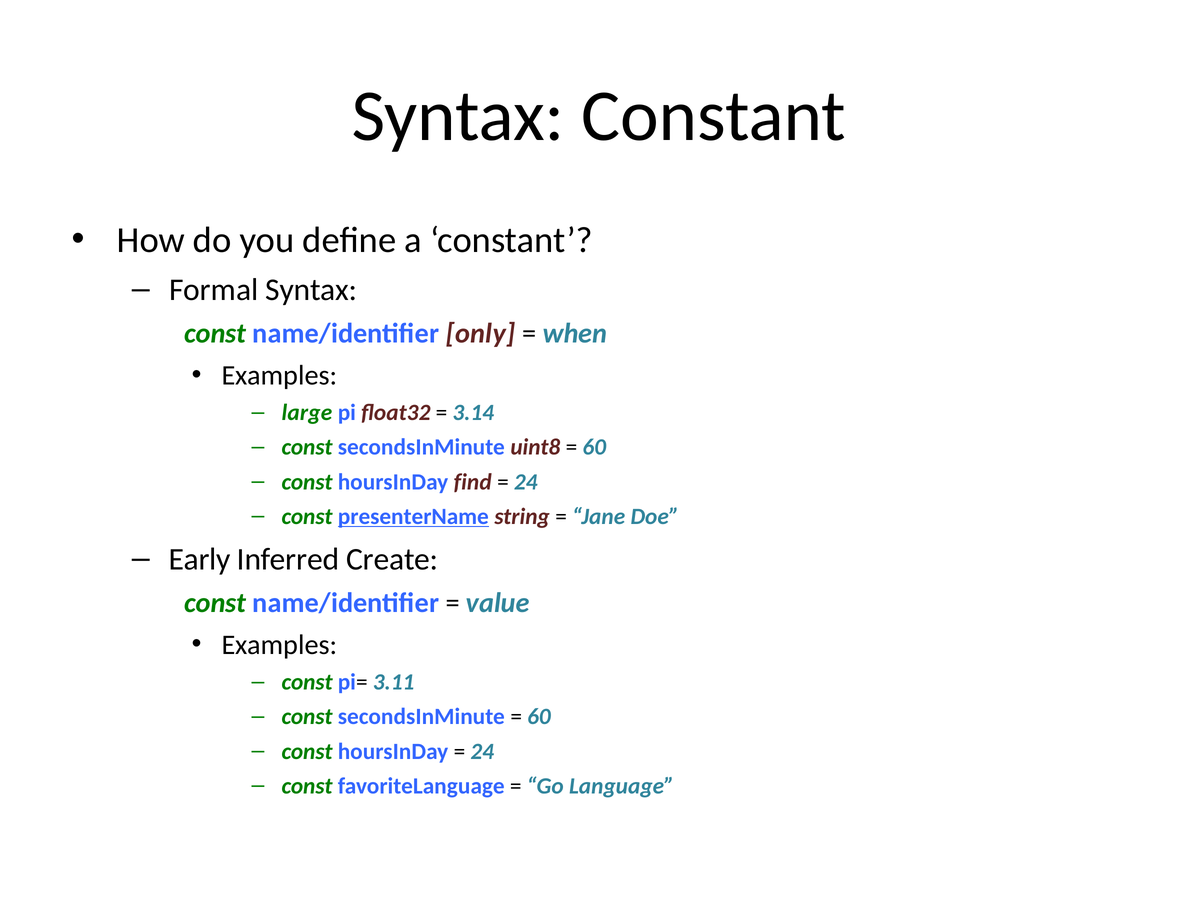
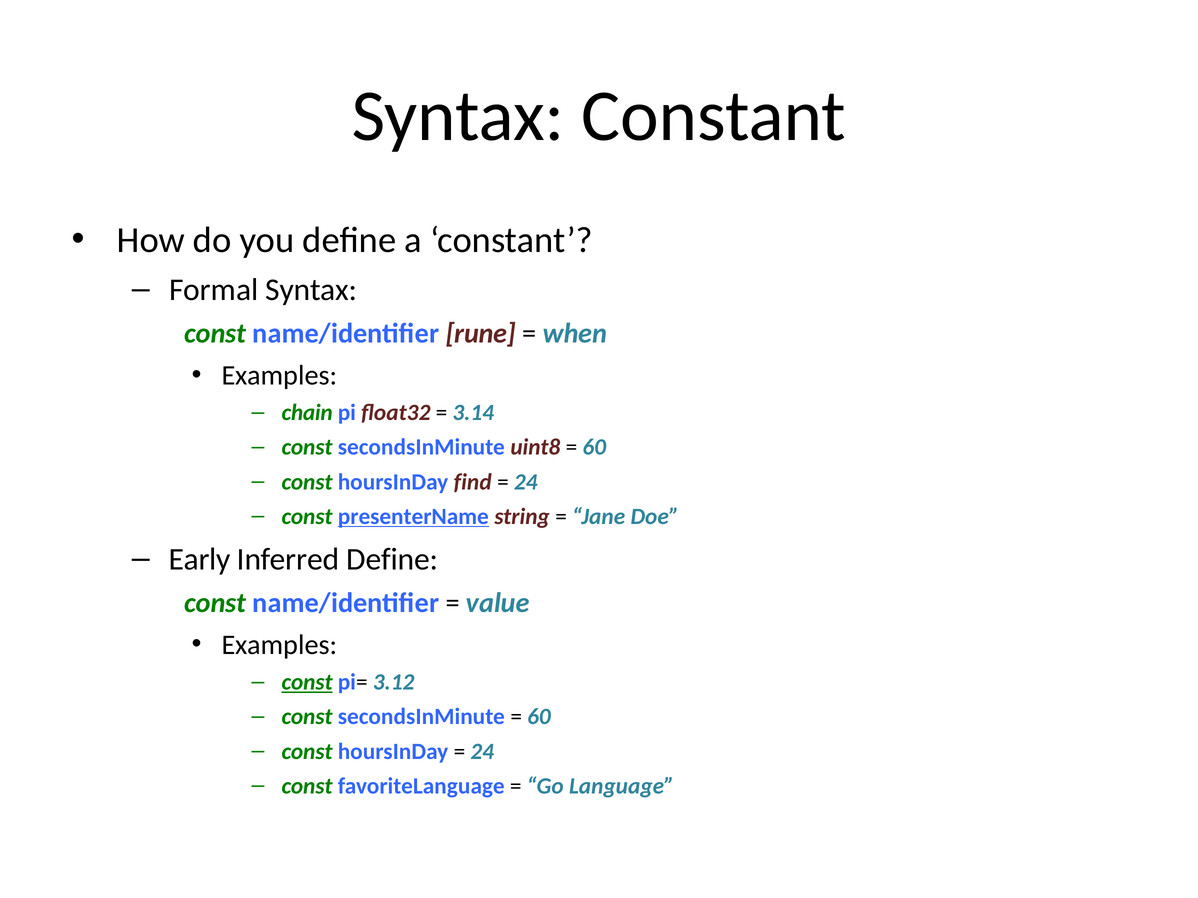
only: only -> rune
large: large -> chain
Inferred Create: Create -> Define
const at (307, 683) underline: none -> present
3.11: 3.11 -> 3.12
